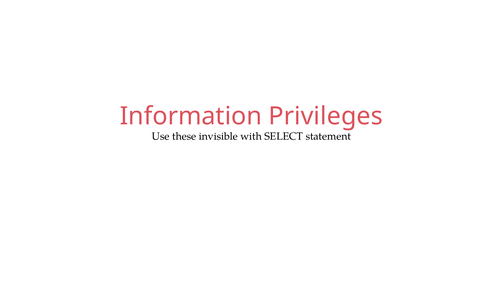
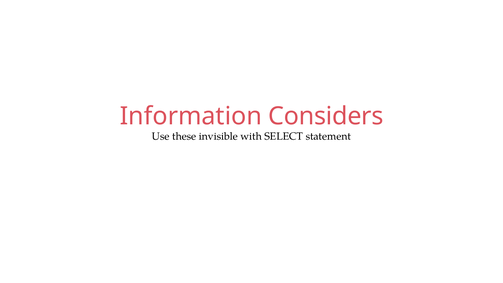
Privileges: Privileges -> Considers
